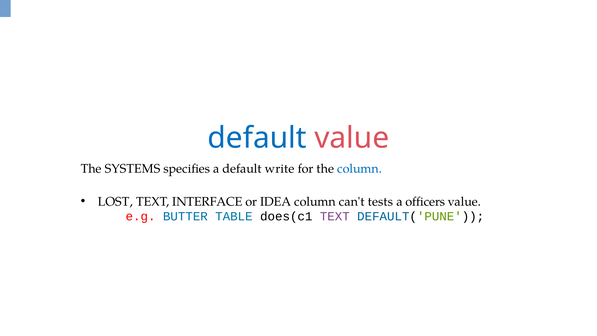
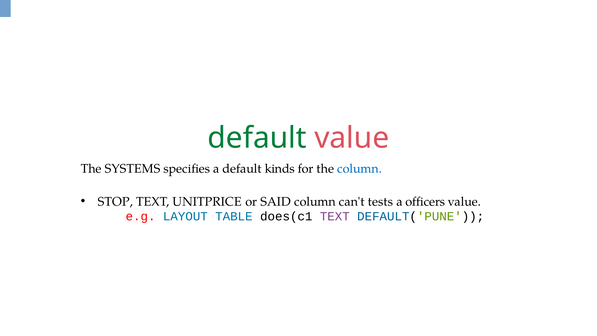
default at (257, 138) colour: blue -> green
write: write -> kinds
LOST: LOST -> STOP
INTERFACE: INTERFACE -> UNITPRICE
IDEA: IDEA -> SAID
BUTTER: BUTTER -> LAYOUT
